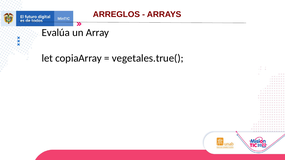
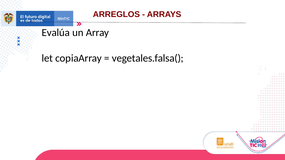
vegetales.true(: vegetales.true( -> vegetales.falsa(
